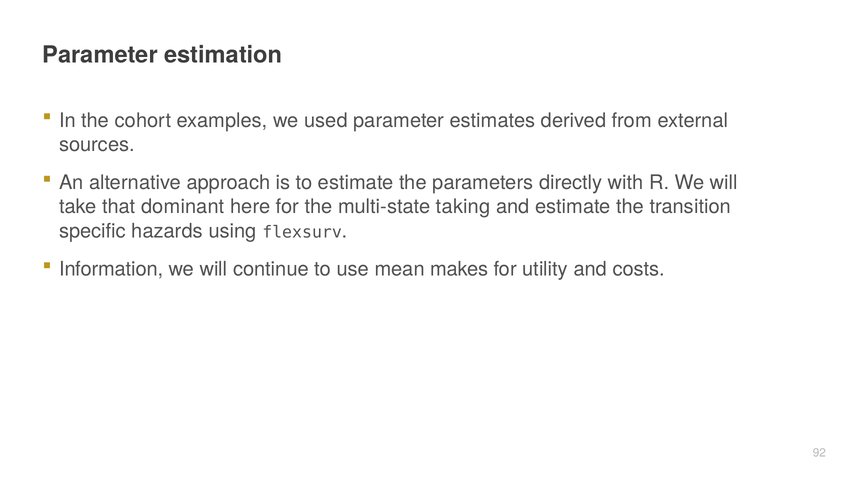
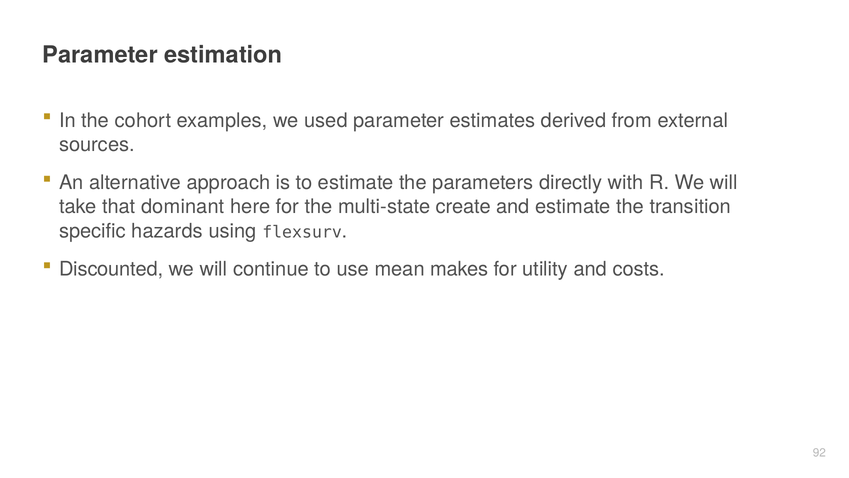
taking: taking -> create
Information: Information -> Discounted
